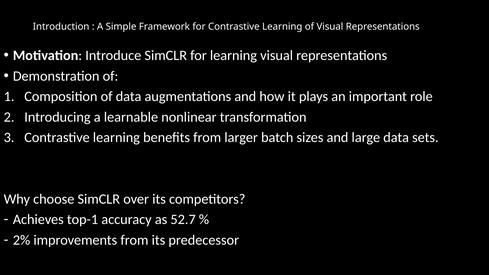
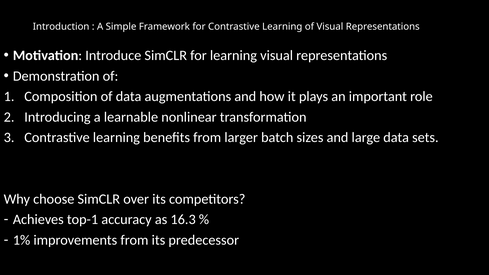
52.7: 52.7 -> 16.3
2%: 2% -> 1%
